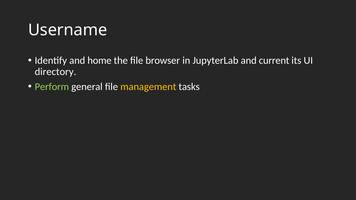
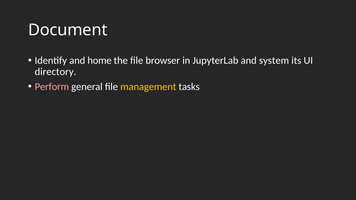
Username: Username -> Document
current: current -> system
Perform colour: light green -> pink
